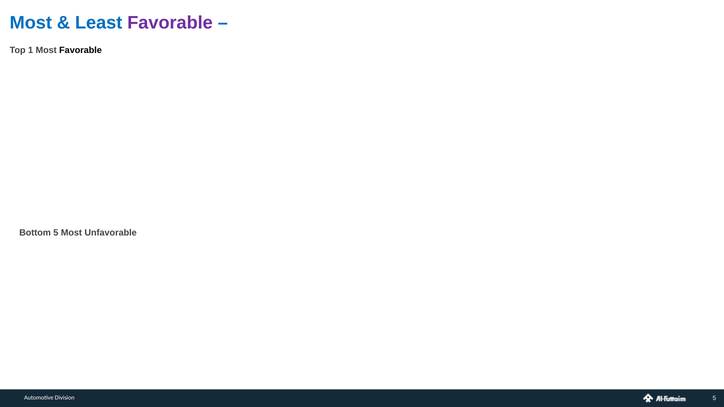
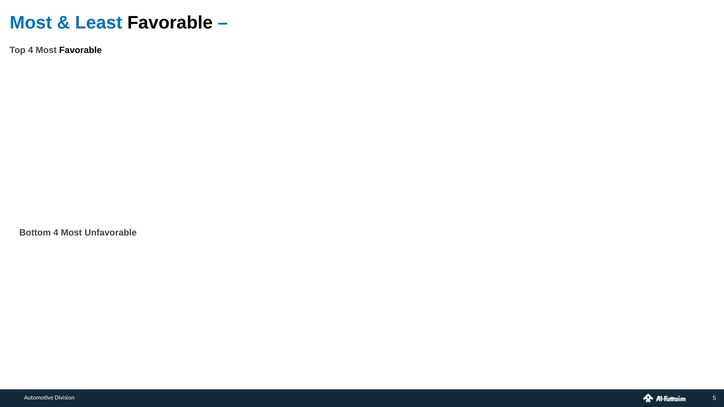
Favorable at (170, 23) colour: purple -> black
Top 1: 1 -> 4
Bottom 5: 5 -> 4
